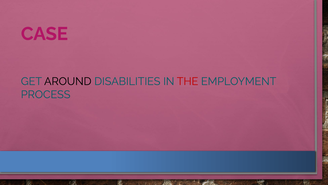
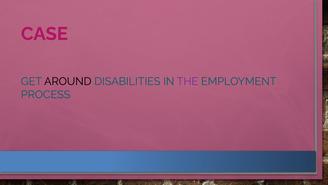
THE colour: red -> purple
